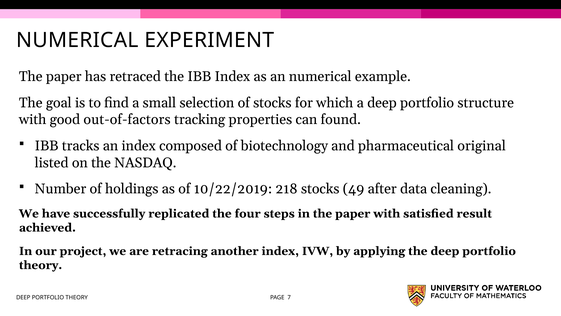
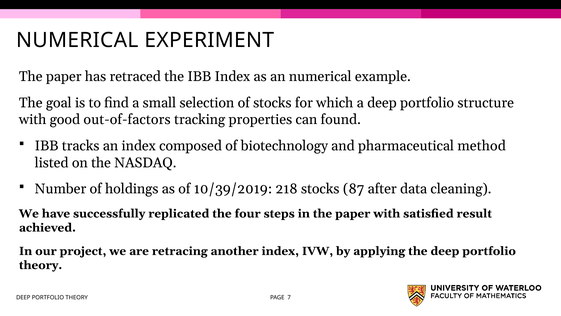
original: original -> method
10/22/2019: 10/22/2019 -> 10/39/2019
49: 49 -> 87
